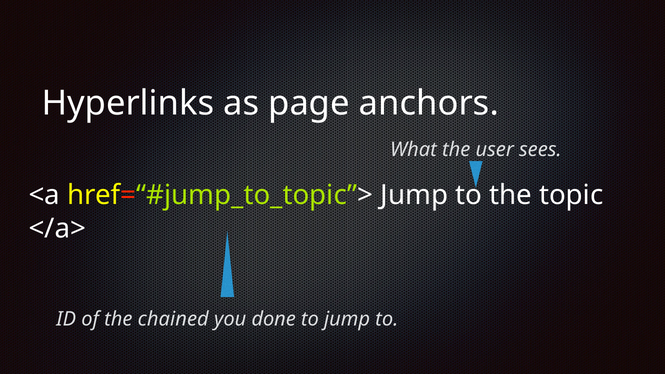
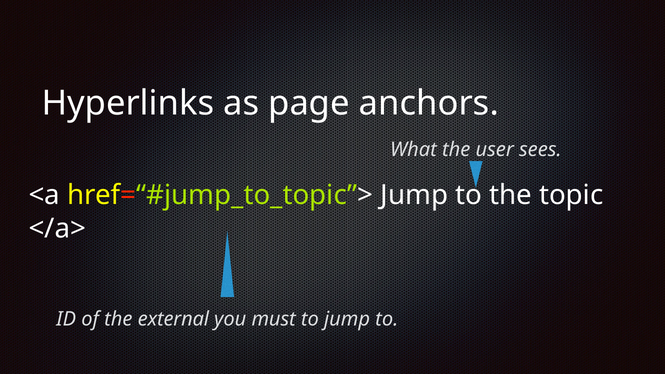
chained: chained -> external
done: done -> must
